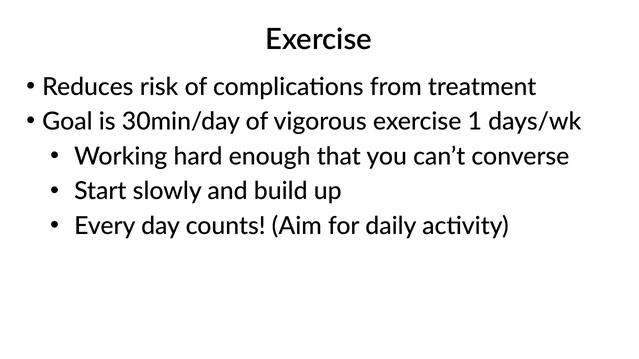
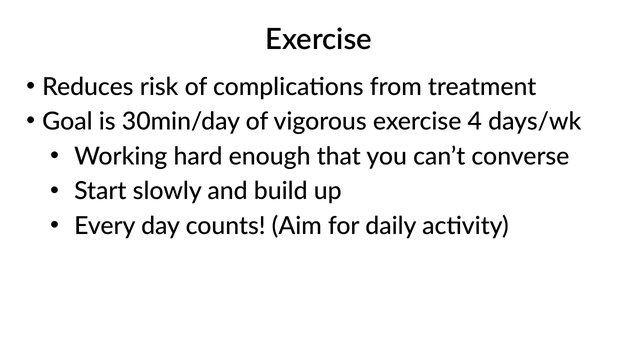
1: 1 -> 4
